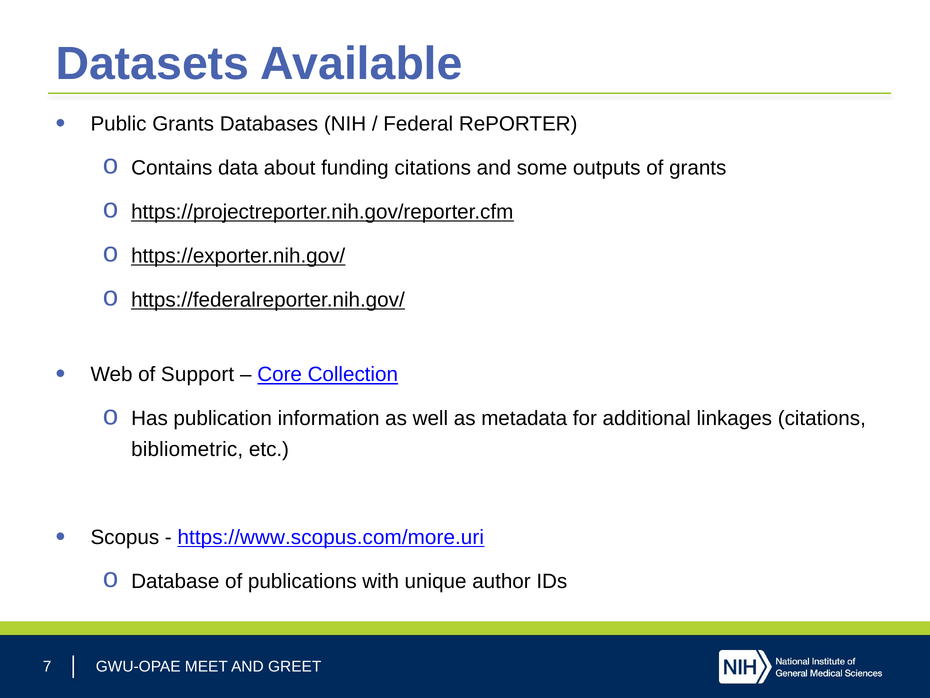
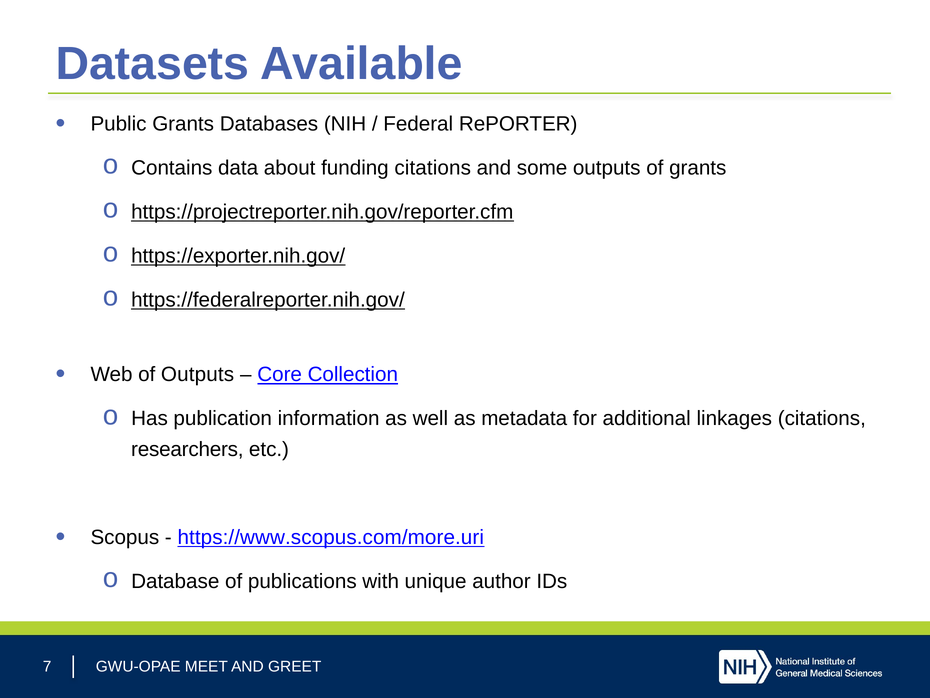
of Support: Support -> Outputs
bibliometric: bibliometric -> researchers
